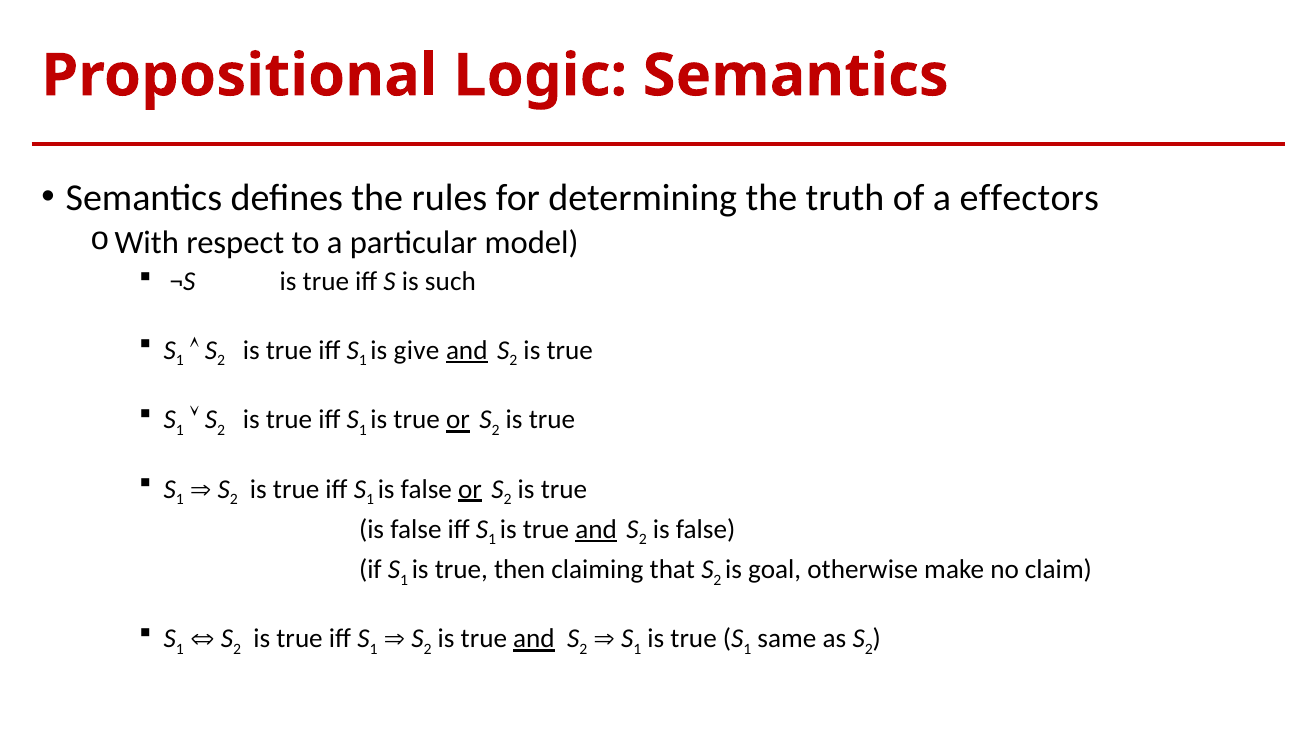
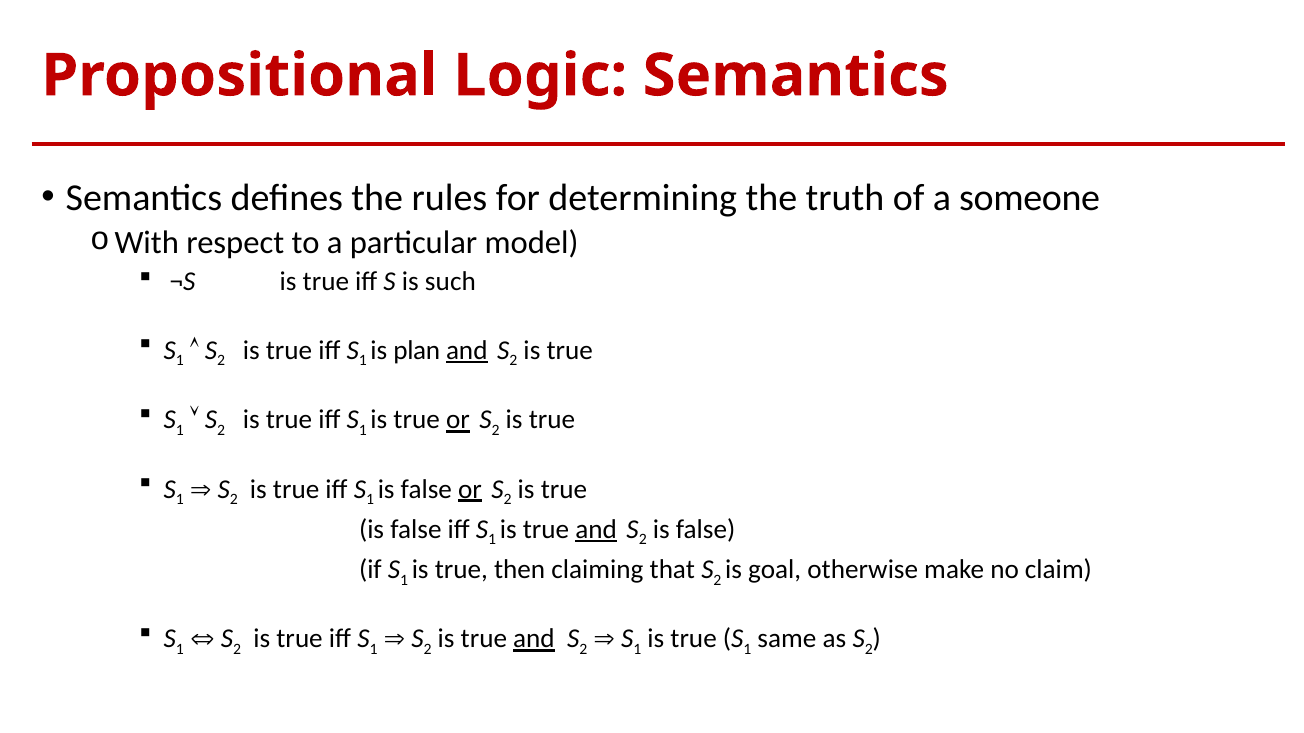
effectors: effectors -> someone
give: give -> plan
